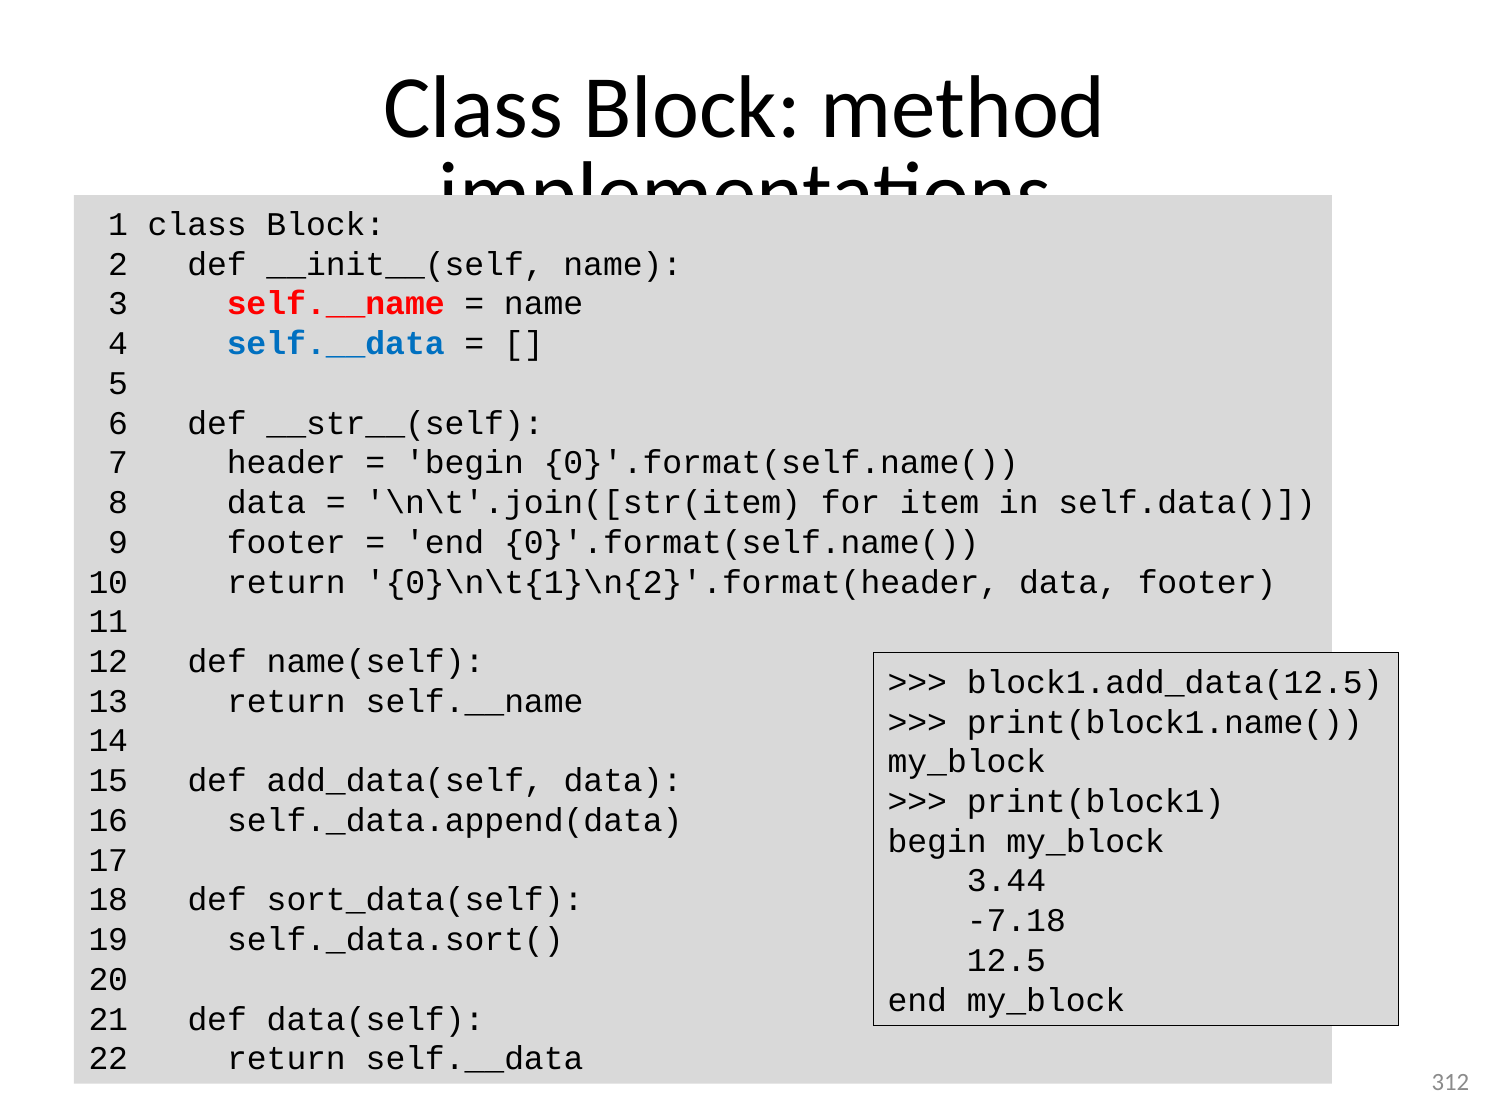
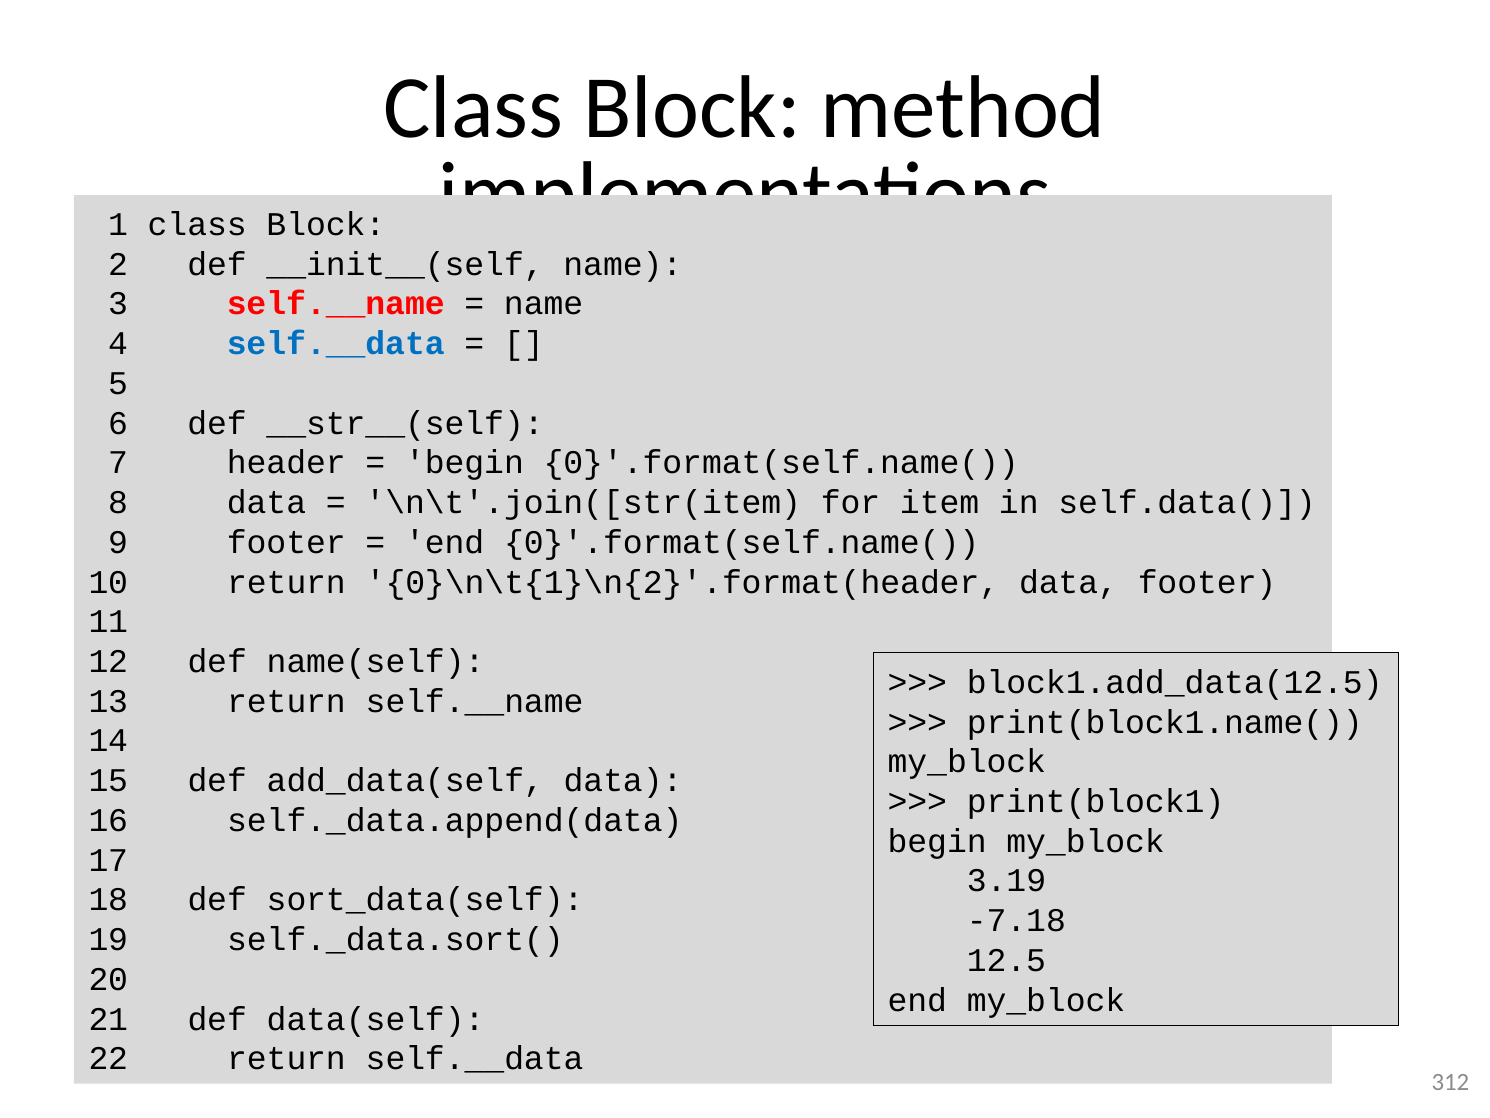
3.44: 3.44 -> 3.19
